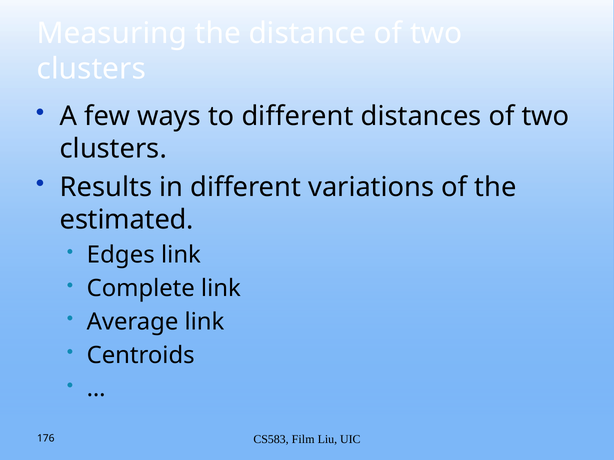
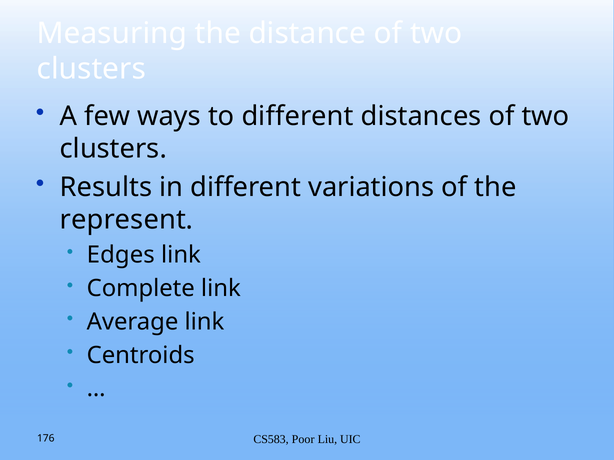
estimated: estimated -> represent
Film: Film -> Poor
